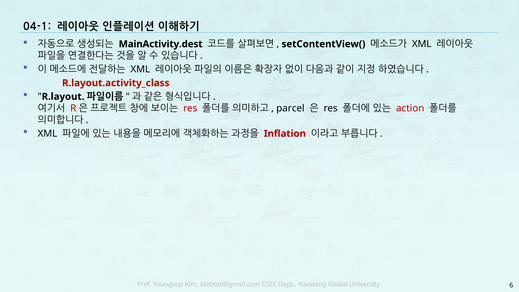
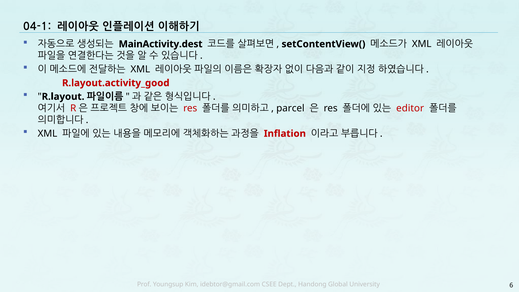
R.layout.activity_class: R.layout.activity_class -> R.layout.activity_good
action: action -> editor
